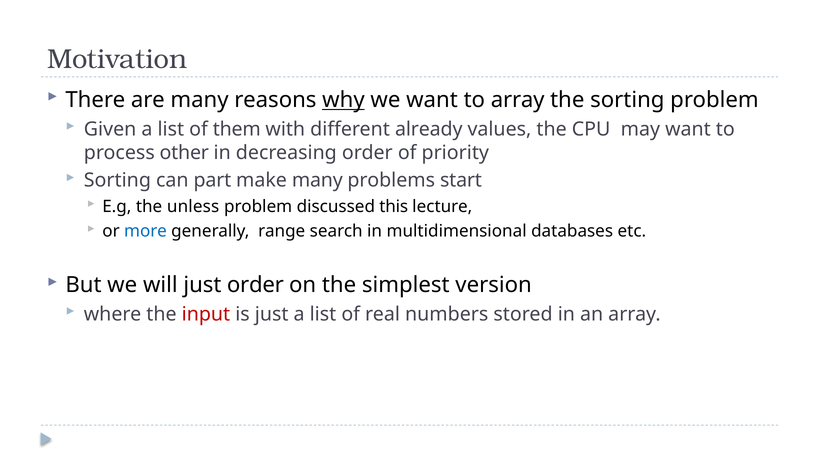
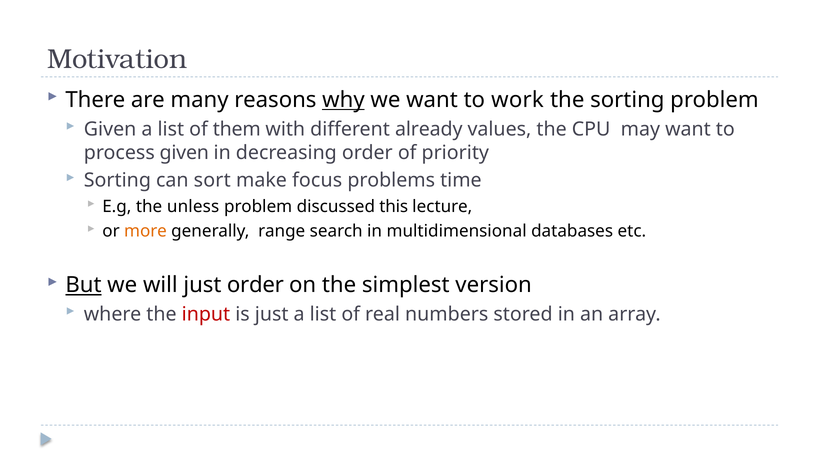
to array: array -> work
process other: other -> given
part: part -> sort
make many: many -> focus
start: start -> time
more colour: blue -> orange
But underline: none -> present
